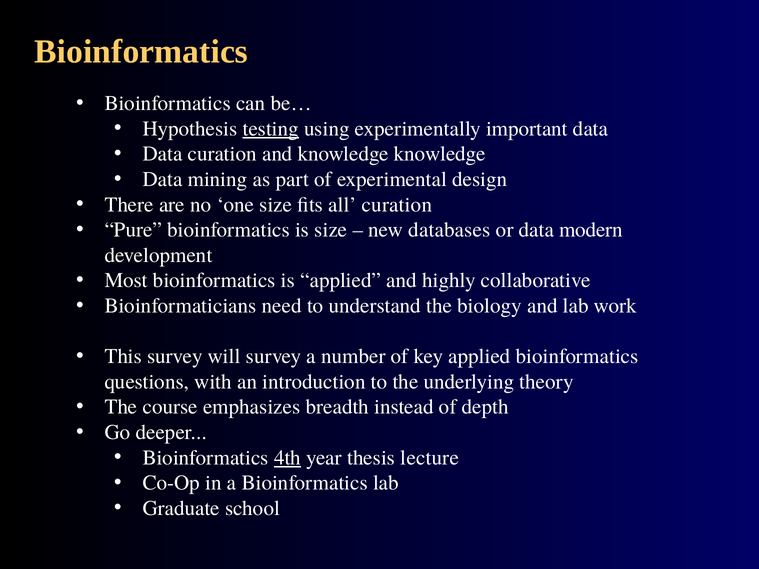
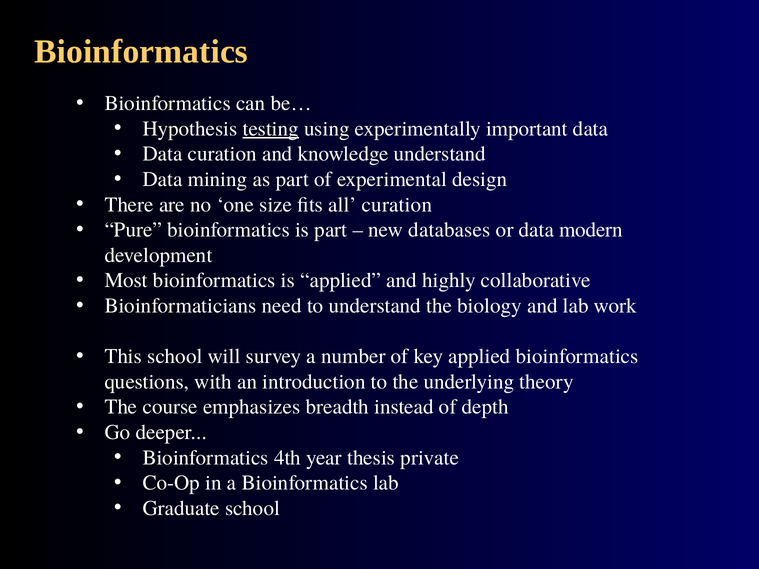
knowledge knowledge: knowledge -> understand
is size: size -> part
This survey: survey -> school
4th underline: present -> none
lecture: lecture -> private
